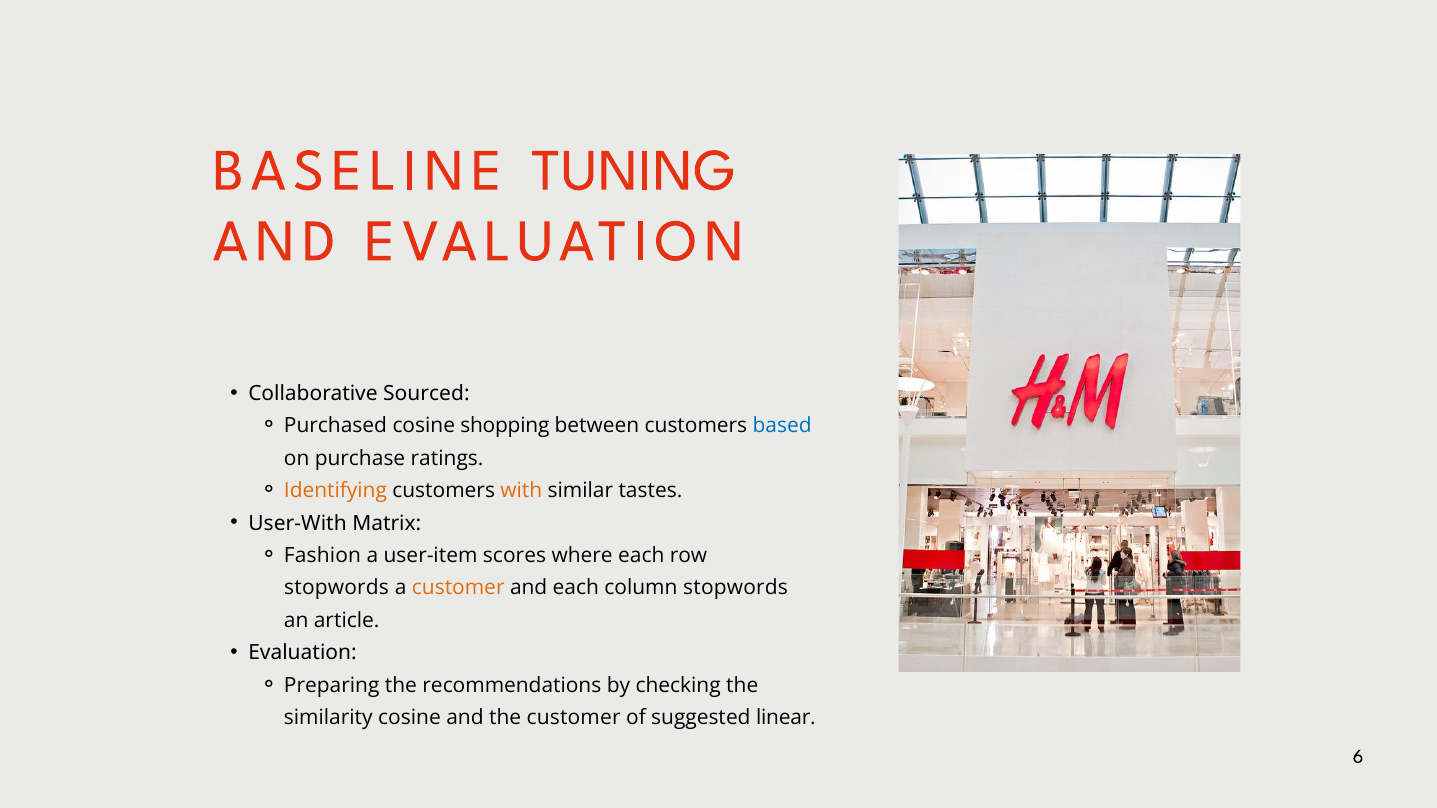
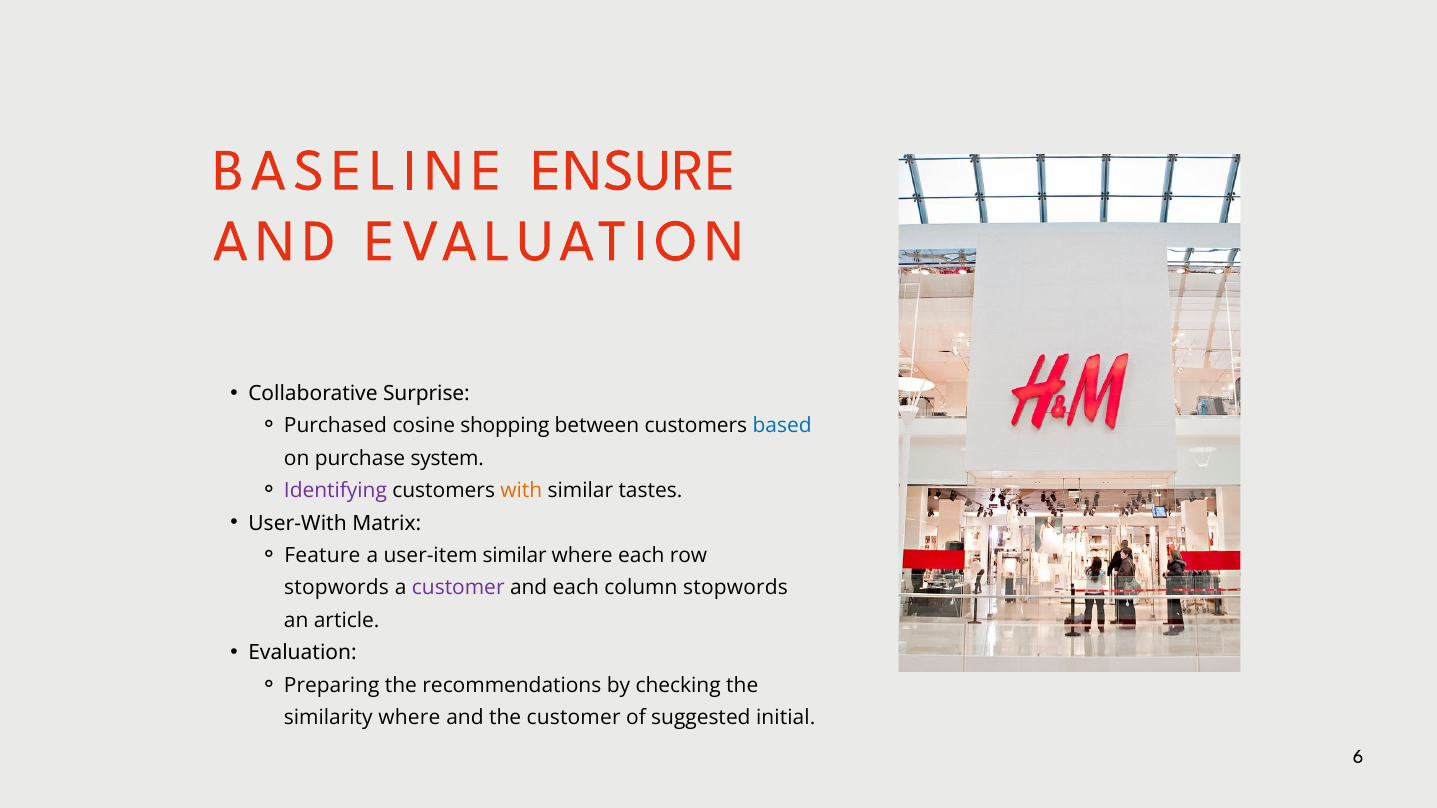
TUNING: TUNING -> ENSURE
Sourced: Sourced -> Surprise
ratings: ratings -> system
Identifying colour: orange -> purple
Fashion: Fashion -> Feature
user-item scores: scores -> similar
customer at (458, 588) colour: orange -> purple
similarity cosine: cosine -> where
linear: linear -> initial
